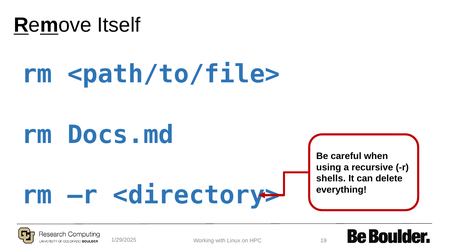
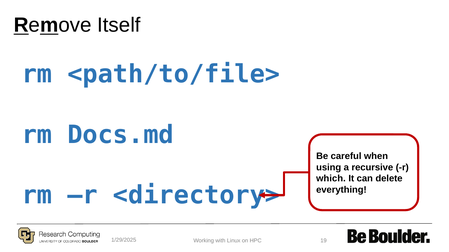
shells: shells -> which
